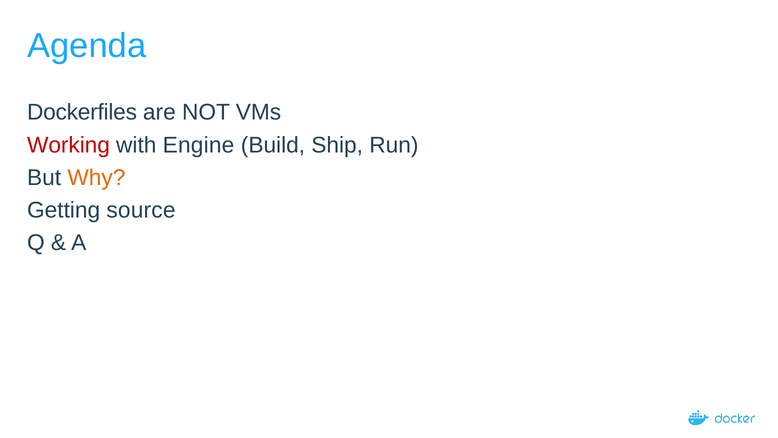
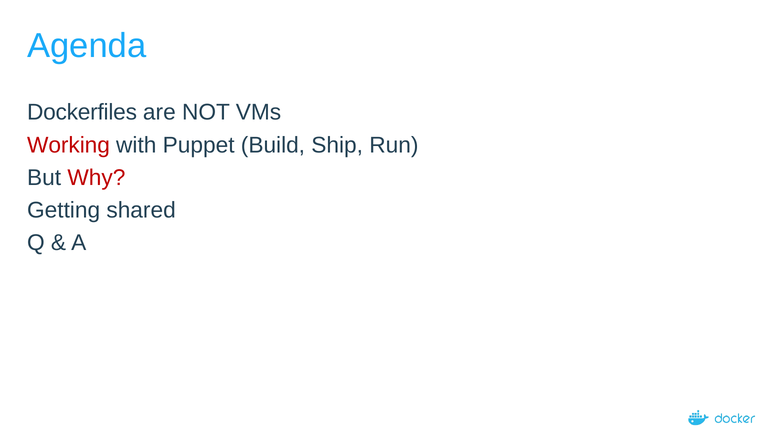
Engine: Engine -> Puppet
Why colour: orange -> red
source: source -> shared
